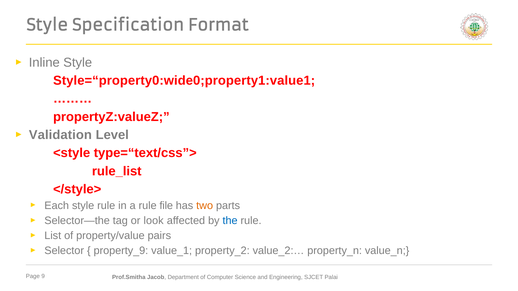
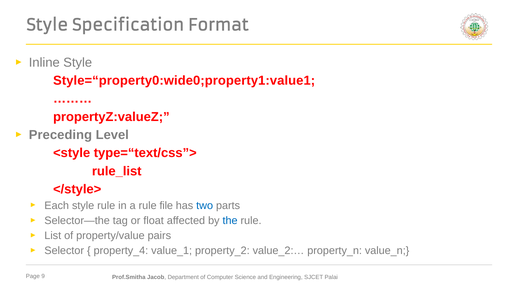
Validation: Validation -> Preceding
two colour: orange -> blue
look: look -> float
property_9: property_9 -> property_4
